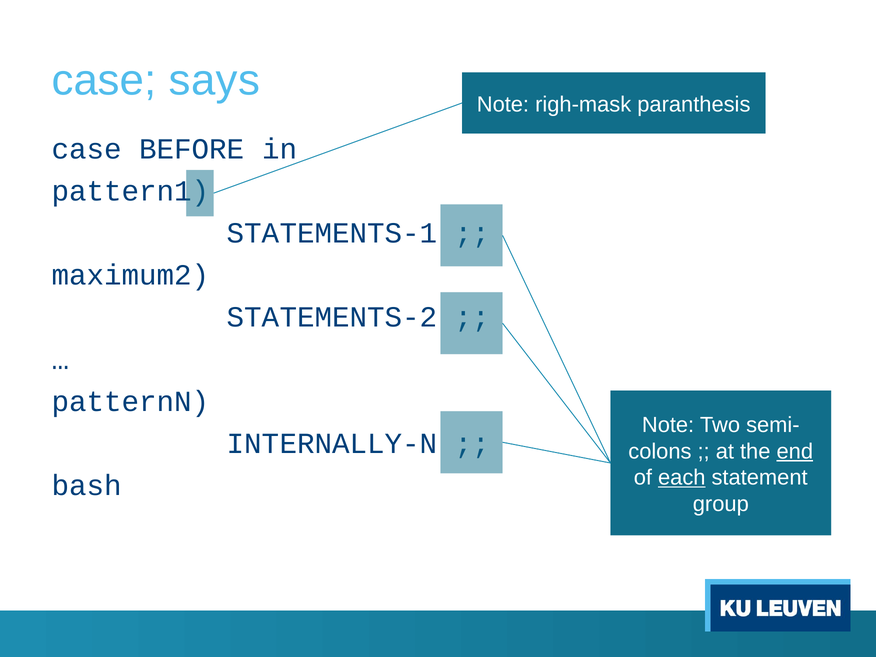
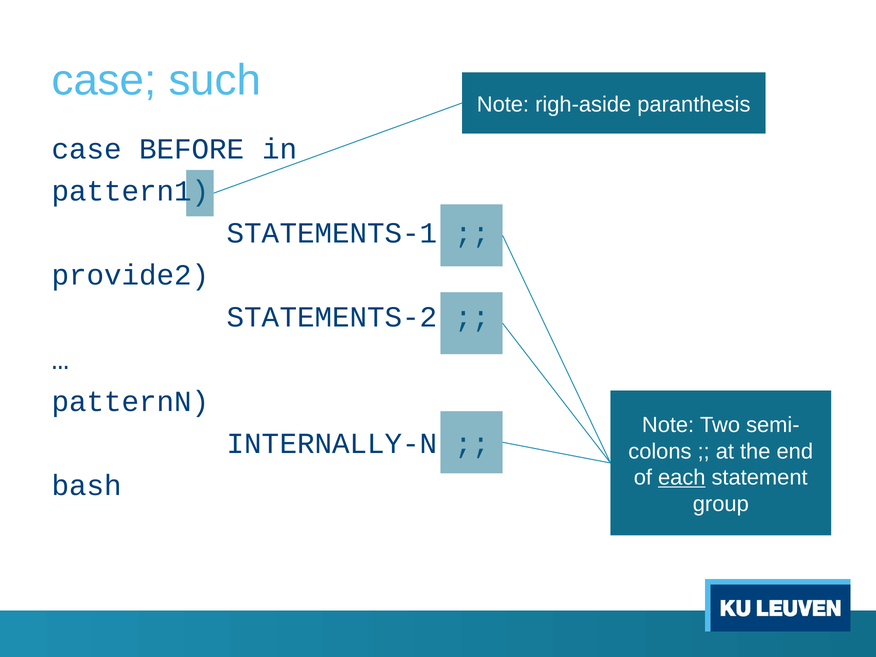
says: says -> such
righ-mask: righ-mask -> righ-aside
maximum2: maximum2 -> provide2
end underline: present -> none
